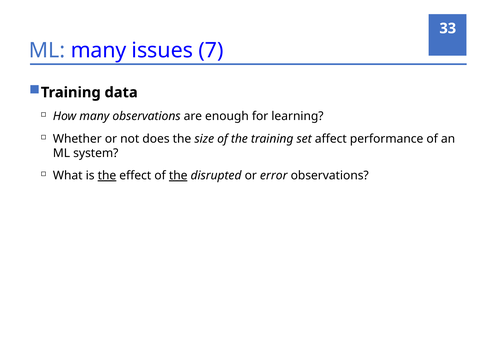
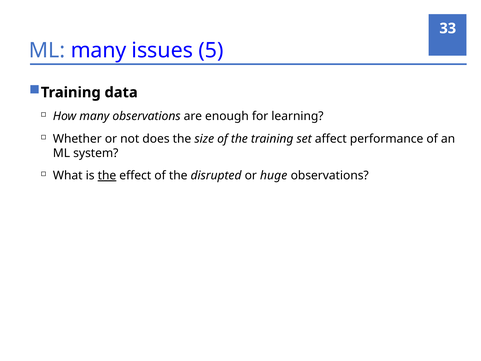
7: 7 -> 5
the at (178, 176) underline: present -> none
error: error -> huge
